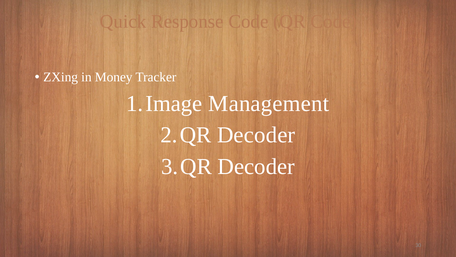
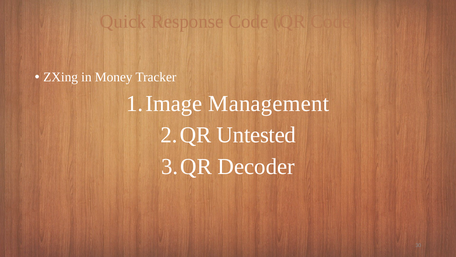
Decoder at (256, 135): Decoder -> Untested
